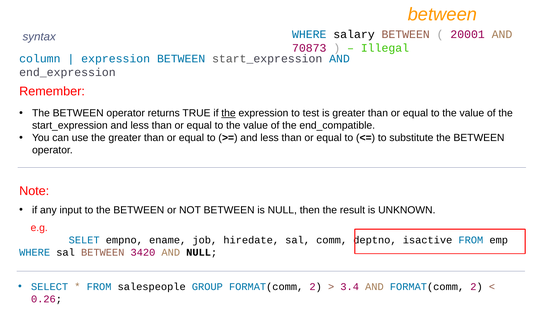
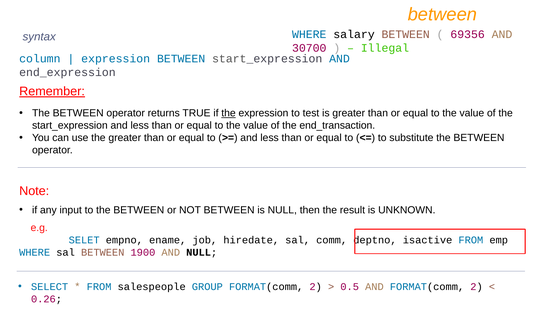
20001: 20001 -> 69356
70873: 70873 -> 30700
Remember underline: none -> present
end_compatible: end_compatible -> end_transaction
3420: 3420 -> 1900
3.4: 3.4 -> 0.5
